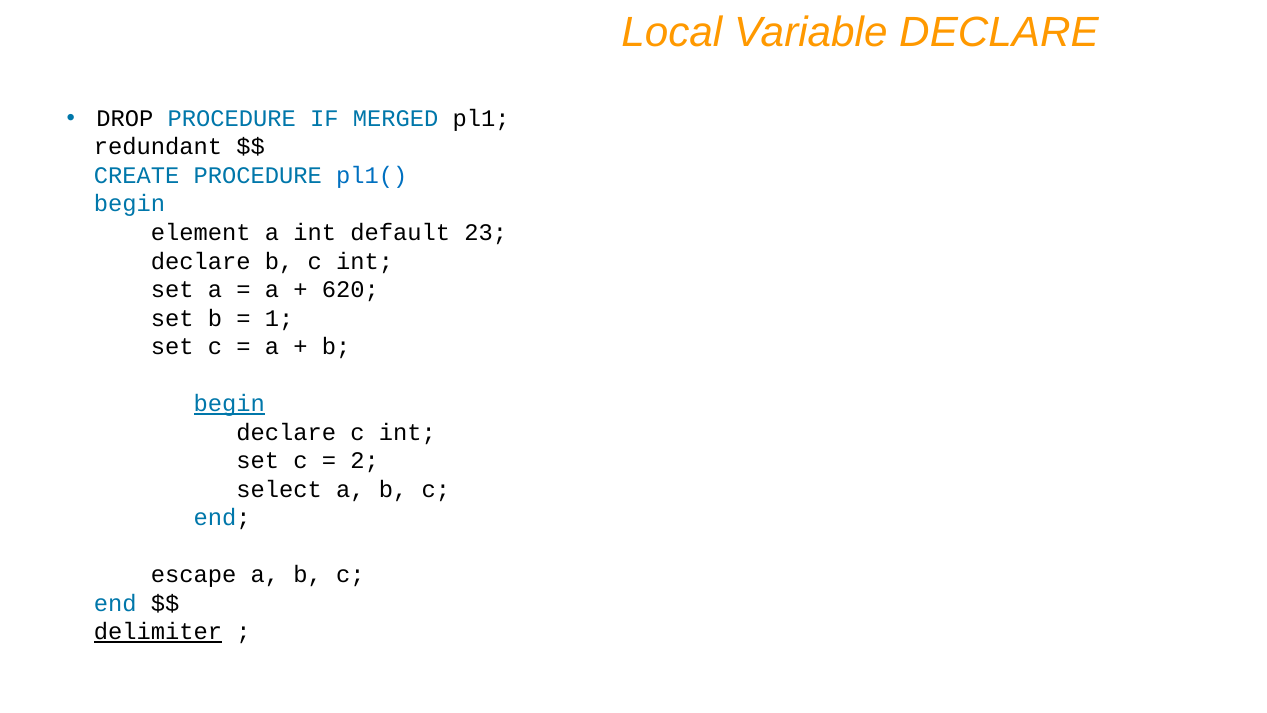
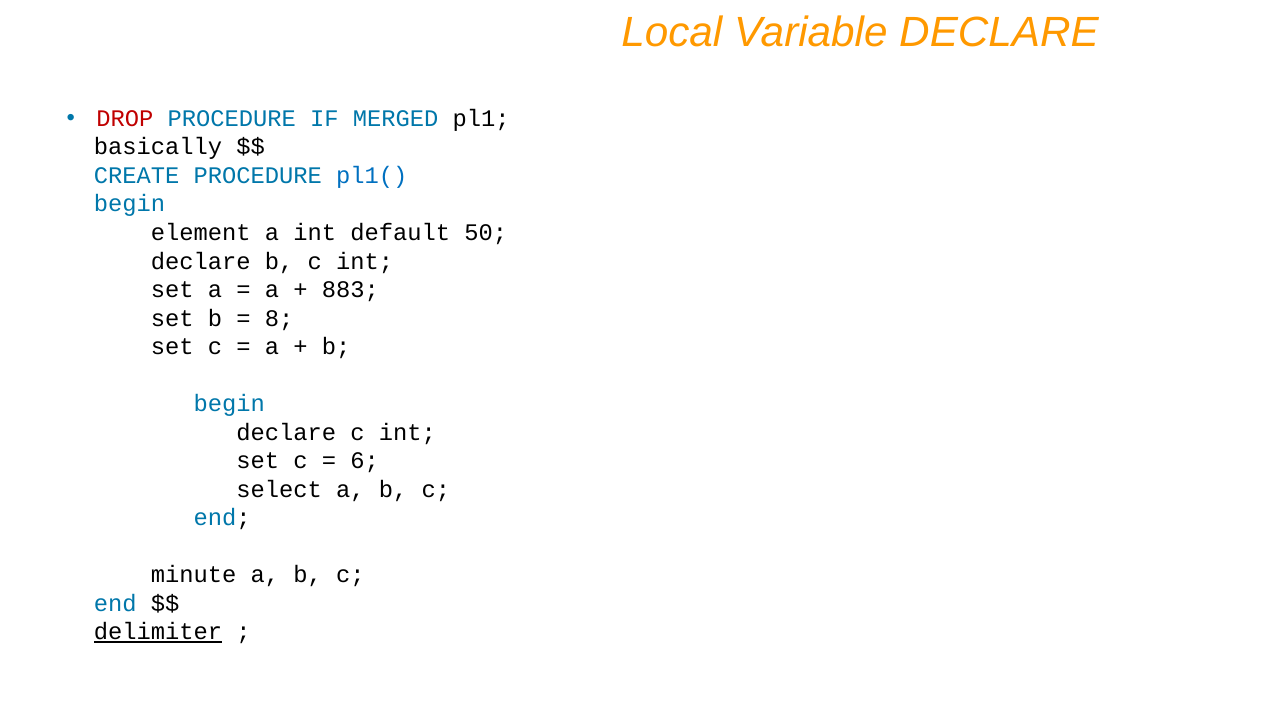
DROP colour: black -> red
redundant: redundant -> basically
23: 23 -> 50
620: 620 -> 883
1: 1 -> 8
begin at (229, 404) underline: present -> none
2: 2 -> 6
escape: escape -> minute
